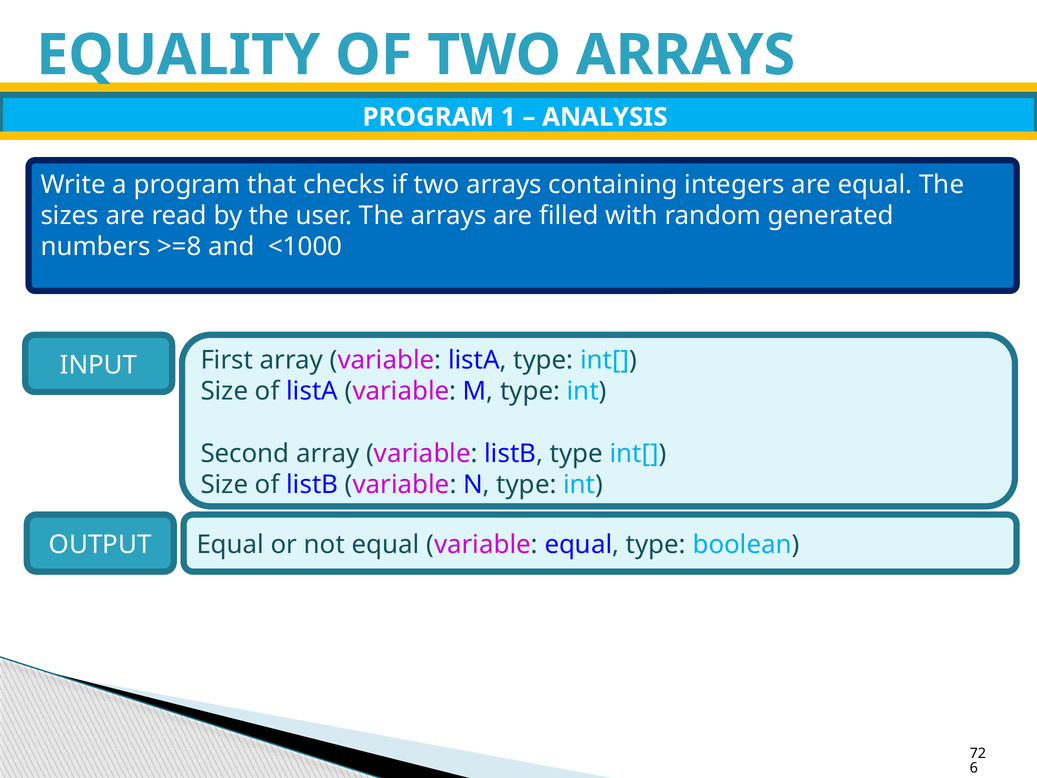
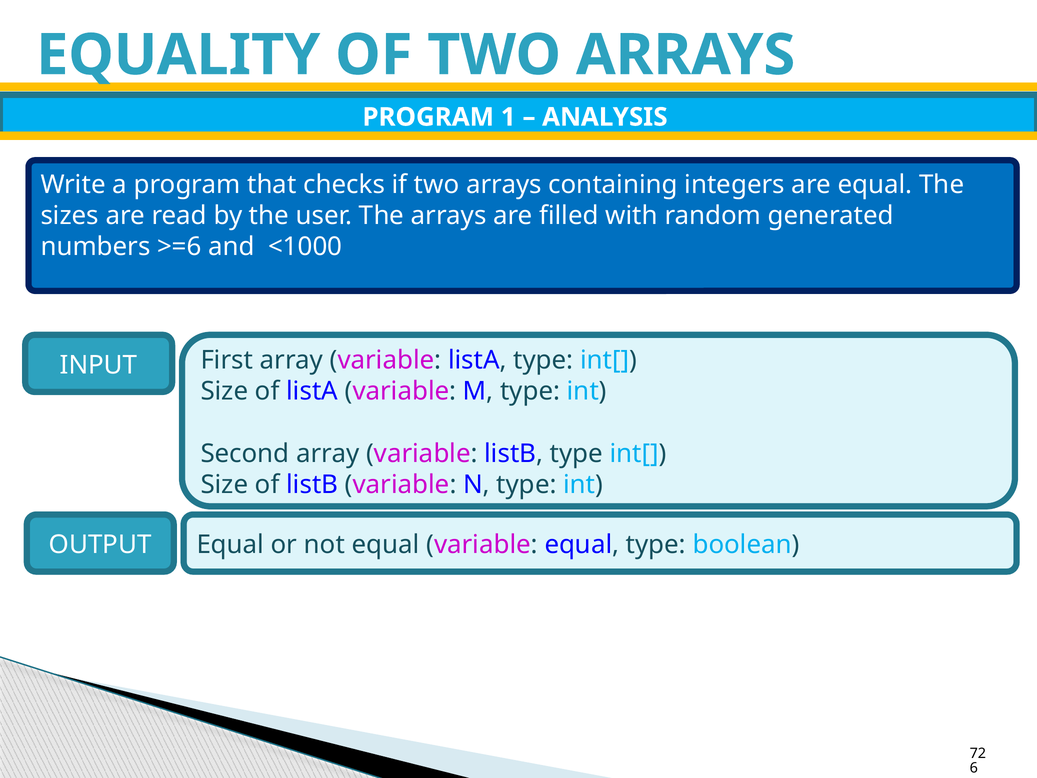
>=8: >=8 -> >=6
